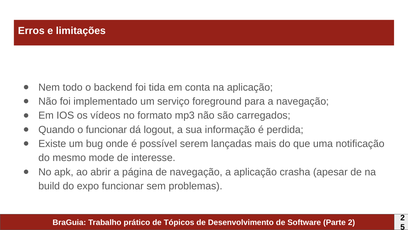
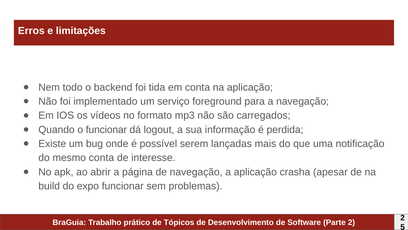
mesmo mode: mode -> conta
